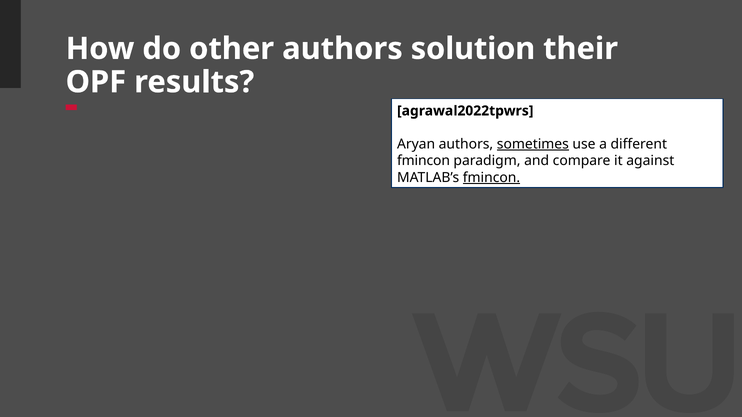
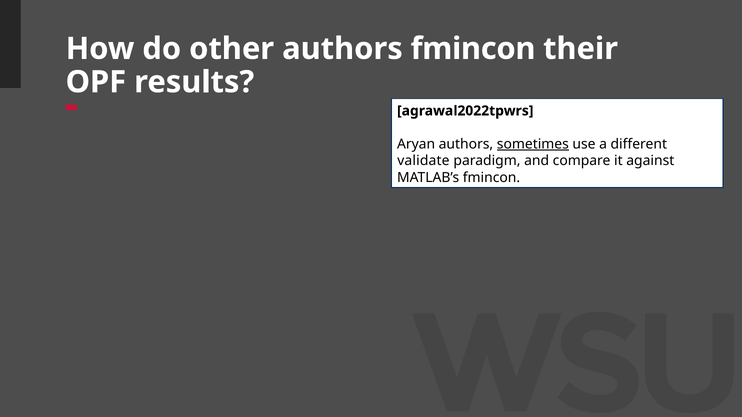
authors solution: solution -> fmincon
fmincon at (424, 161): fmincon -> validate
fmincon at (492, 178) underline: present -> none
